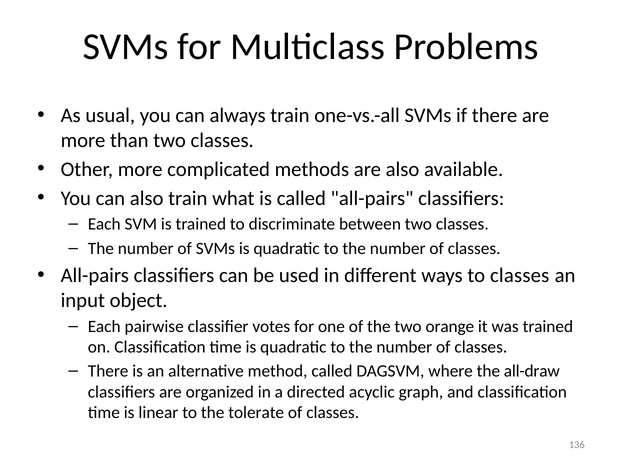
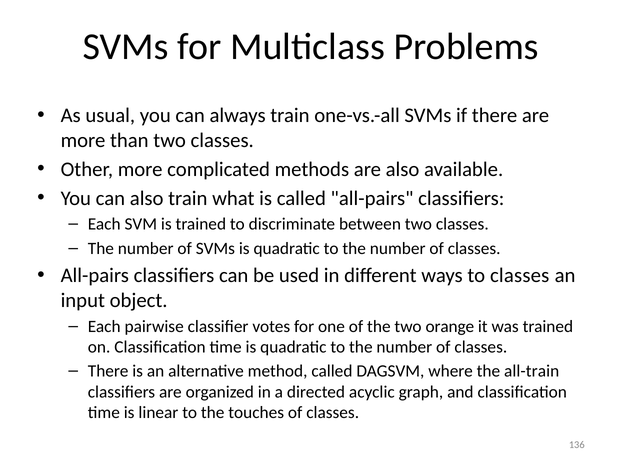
all-draw: all-draw -> all-train
tolerate: tolerate -> touches
